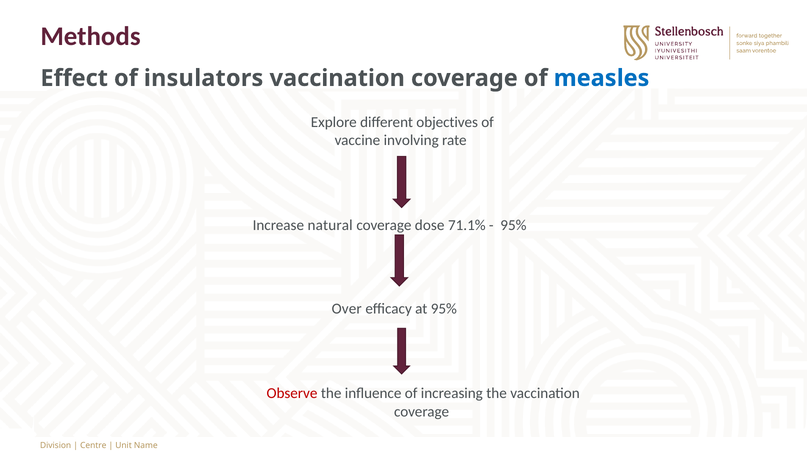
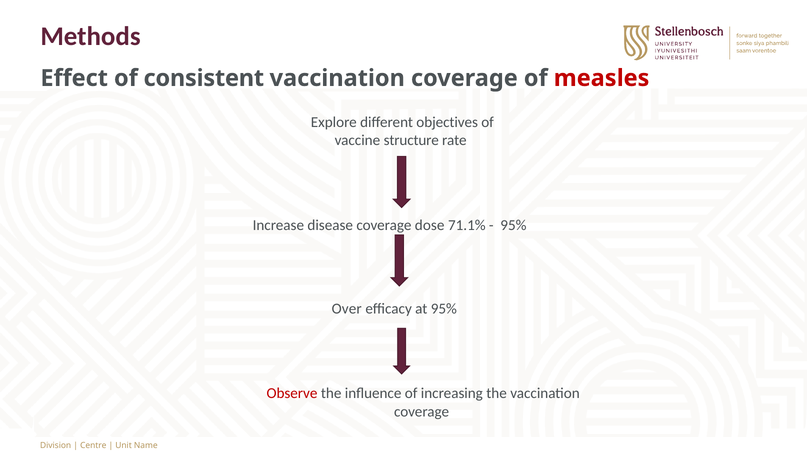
insulators: insulators -> consistent
measles colour: blue -> red
involving: involving -> structure
natural: natural -> disease
